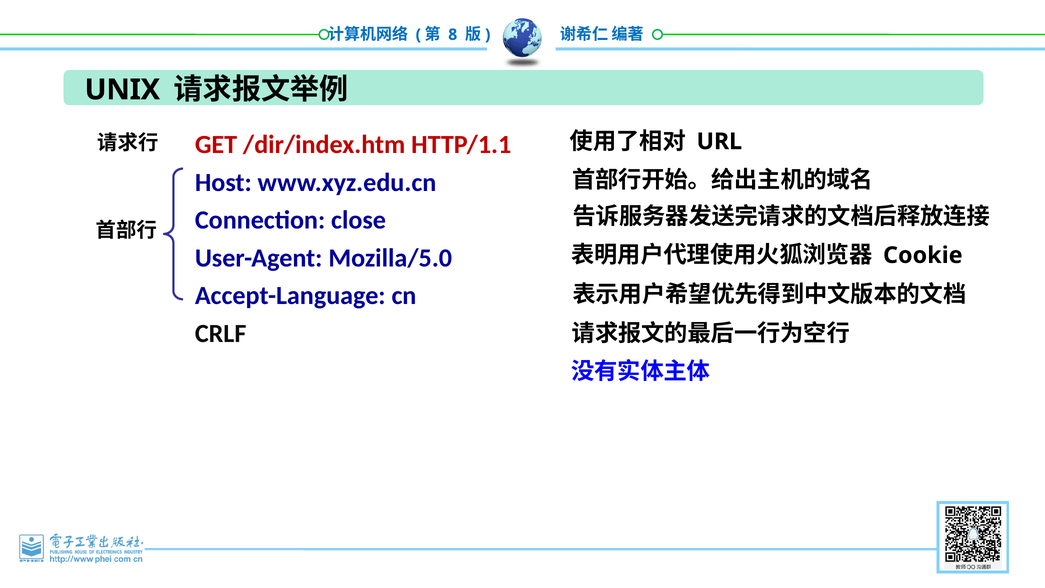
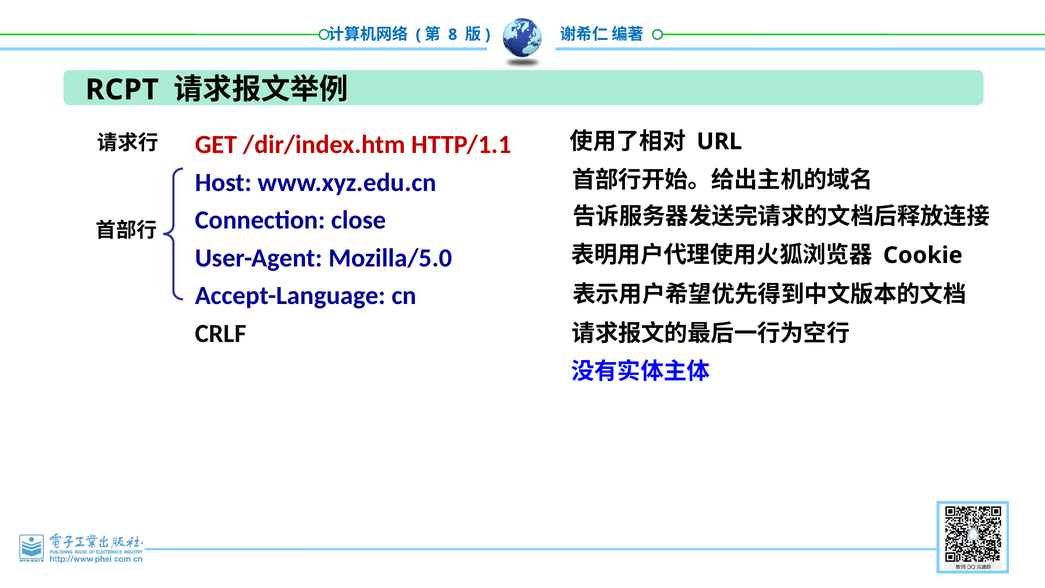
UNIX: UNIX -> RCPT
